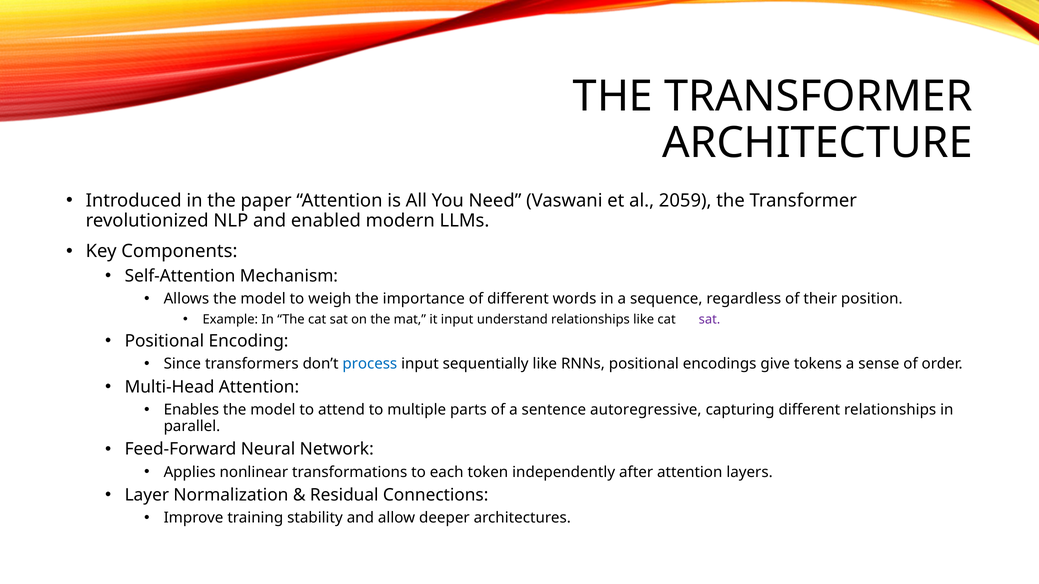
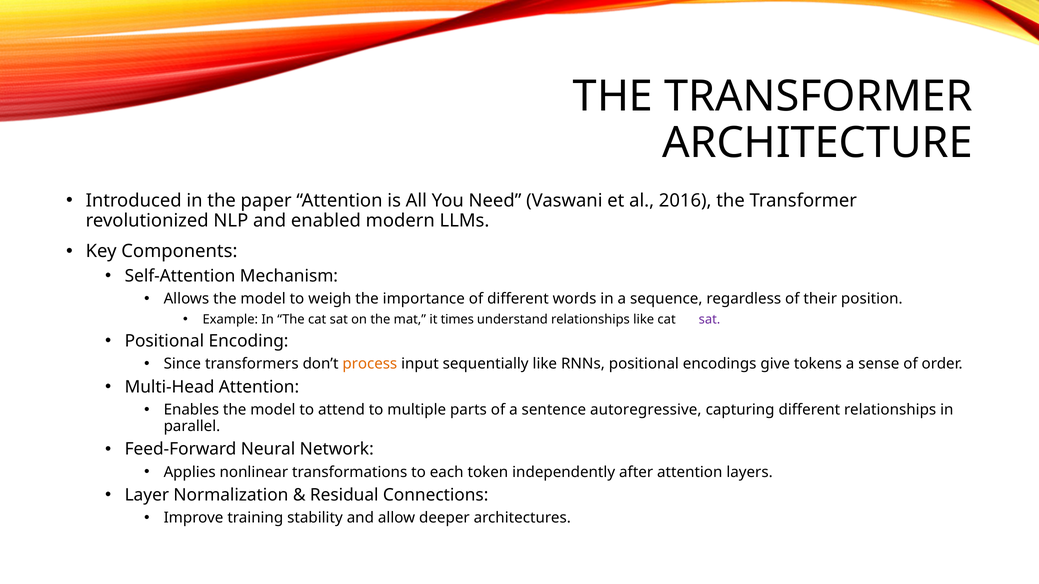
2059: 2059 -> 2016
it input: input -> times
process colour: blue -> orange
